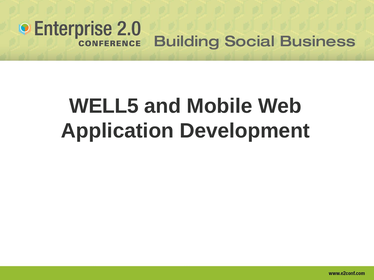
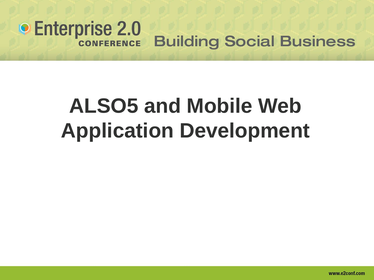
WELL5: WELL5 -> ALSO5
